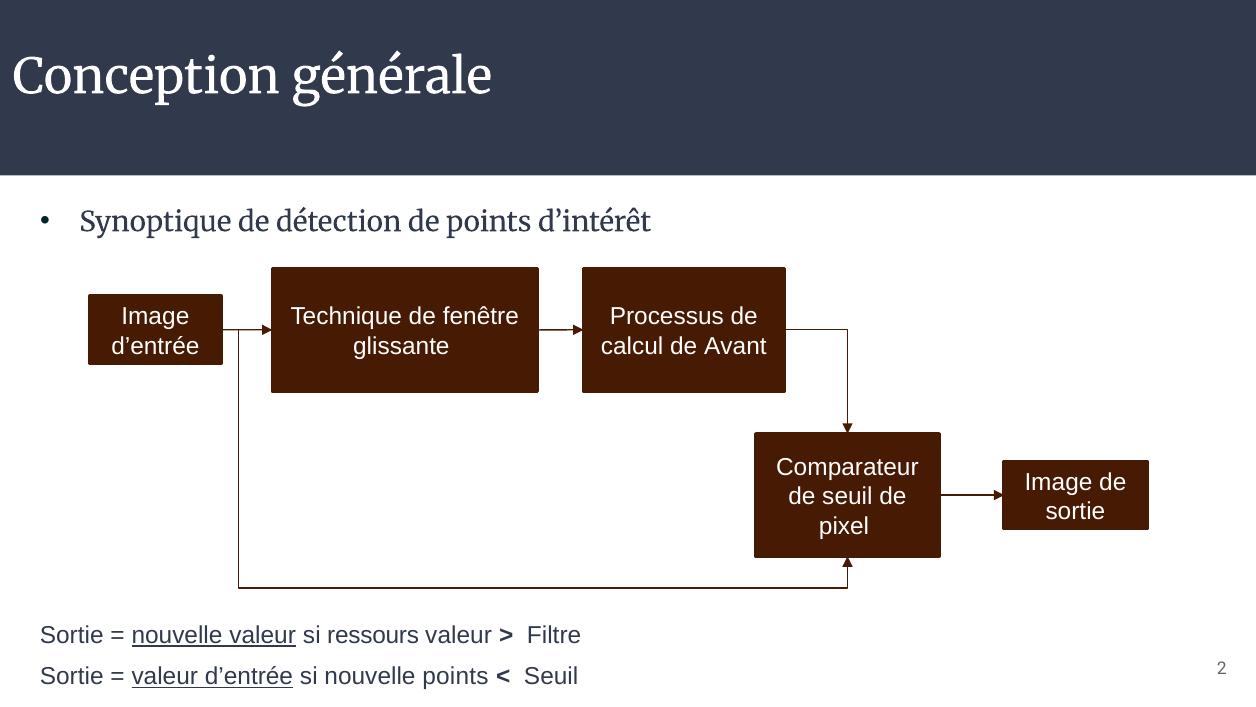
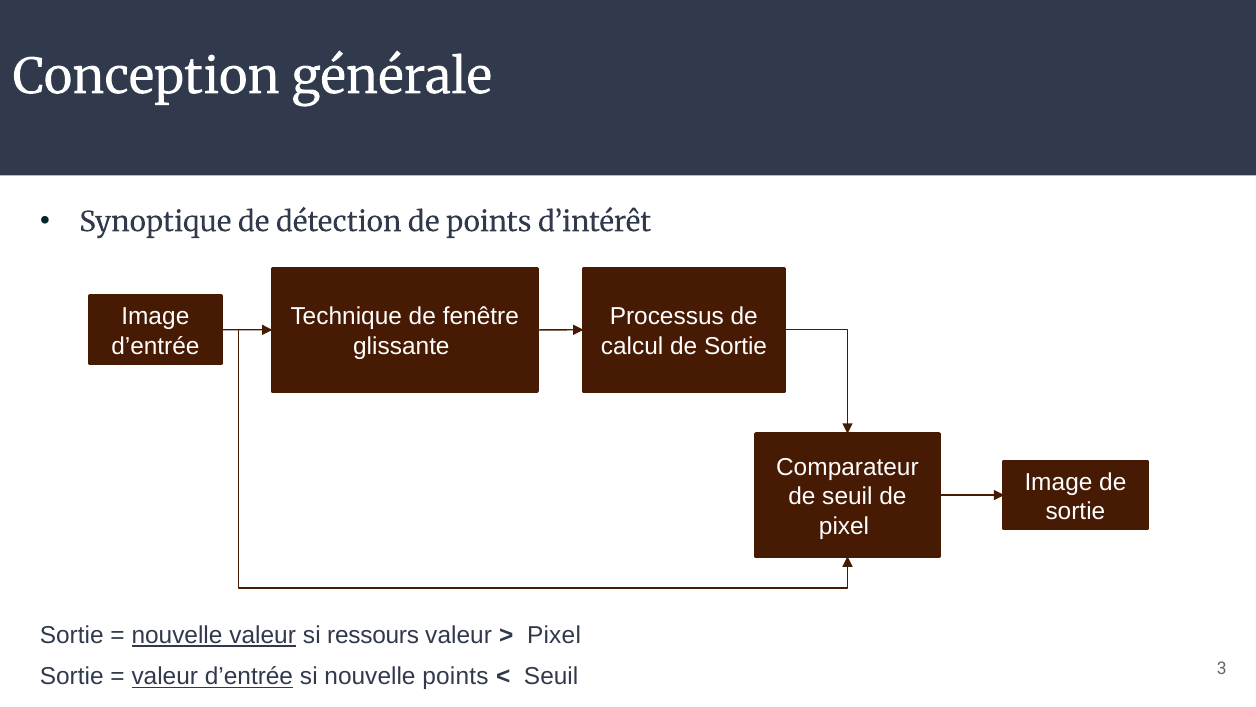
calcul de Avant: Avant -> Sortie
Filtre at (554, 635): Filtre -> Pixel
2: 2 -> 3
